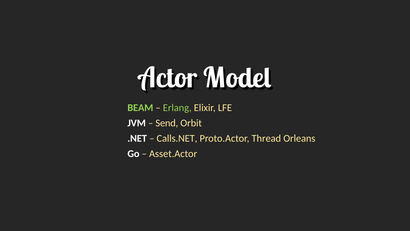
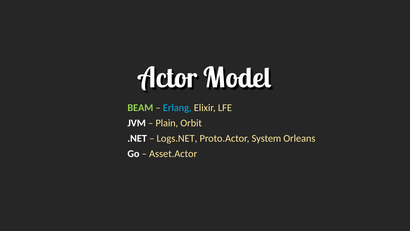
Erlang colour: light green -> light blue
Send: Send -> Plain
Calls.NET: Calls.NET -> Logs.NET
Thread: Thread -> System
